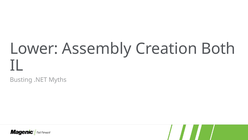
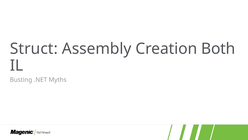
Lower: Lower -> Struct
